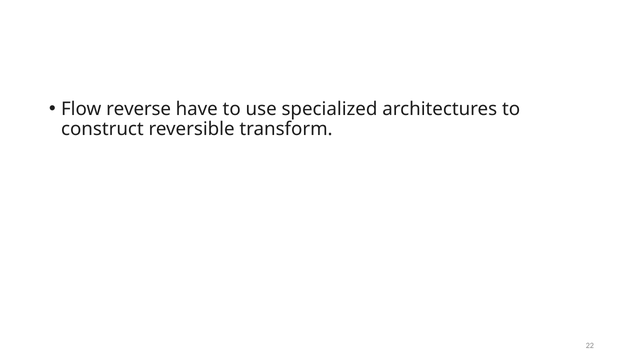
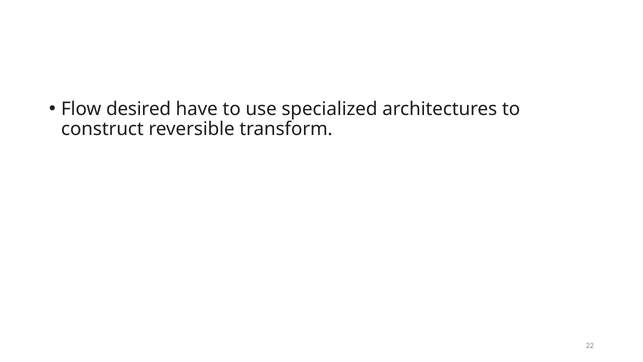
reverse: reverse -> desired
